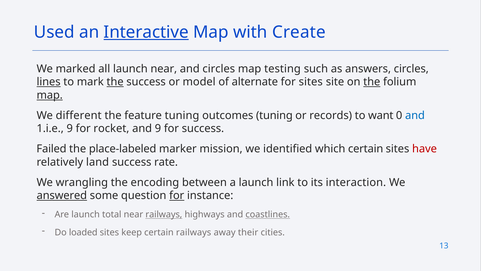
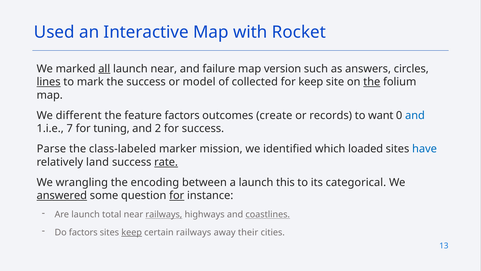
Interactive underline: present -> none
Create: Create -> Rocket
all underline: none -> present
and circles: circles -> failure
testing: testing -> version
the at (115, 82) underline: present -> none
alternate: alternate -> collected
for sites: sites -> keep
map at (50, 95) underline: present -> none
feature tuning: tuning -> factors
outcomes tuning: tuning -> create
1.i.e 9: 9 -> 7
rocket: rocket -> tuning
and 9: 9 -> 2
Failed: Failed -> Parse
place-labeled: place-labeled -> class-labeled
which certain: certain -> loaded
have colour: red -> blue
rate underline: none -> present
link: link -> this
interaction: interaction -> categorical
Do loaded: loaded -> factors
keep at (132, 232) underline: none -> present
